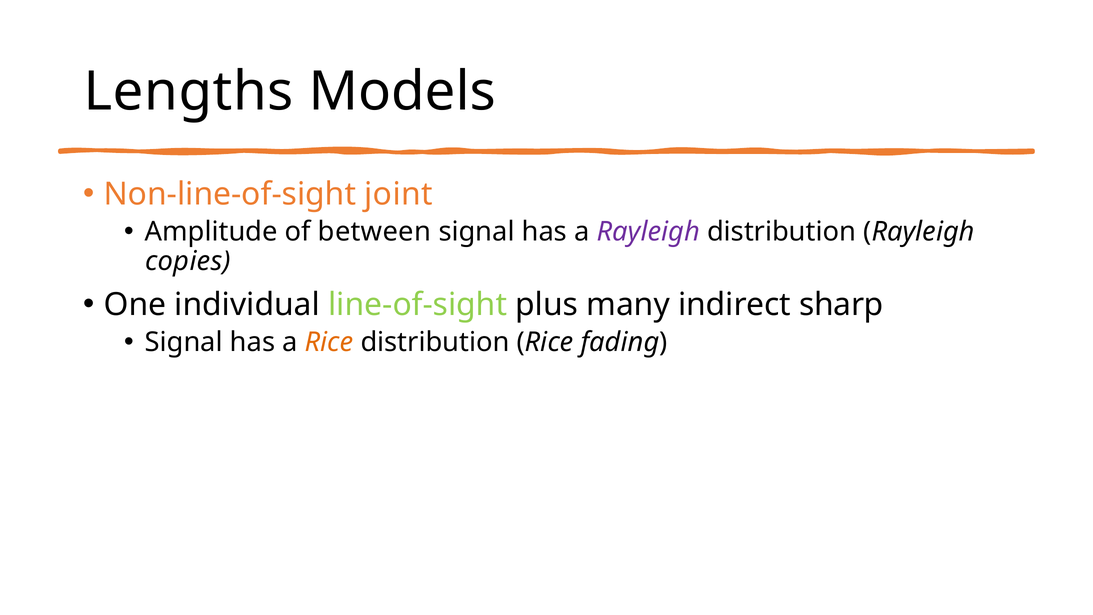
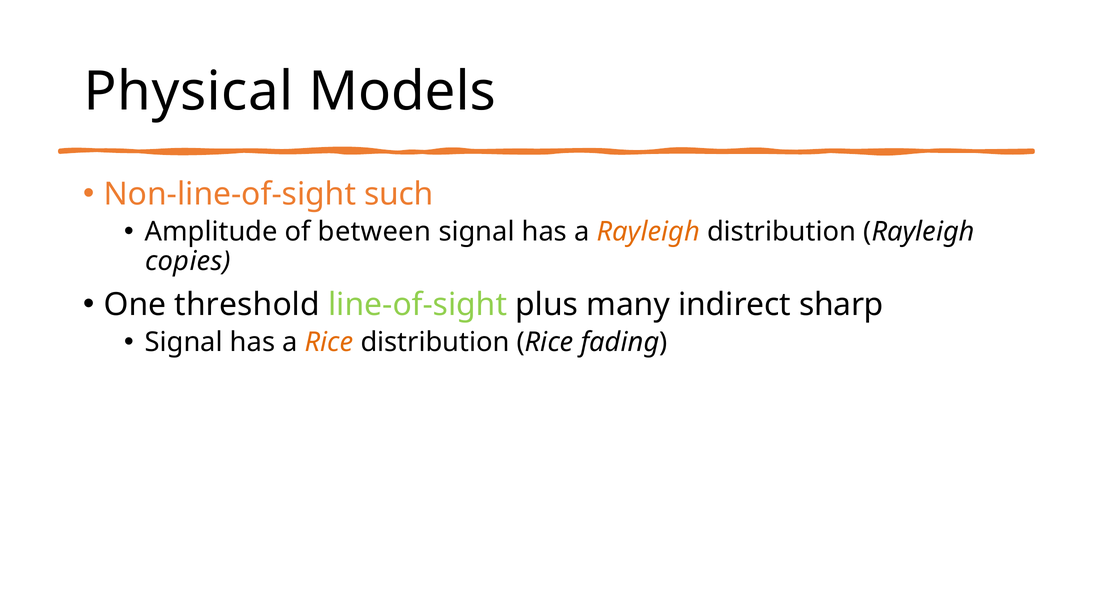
Lengths: Lengths -> Physical
joint: joint -> such
Rayleigh at (648, 232) colour: purple -> orange
individual: individual -> threshold
